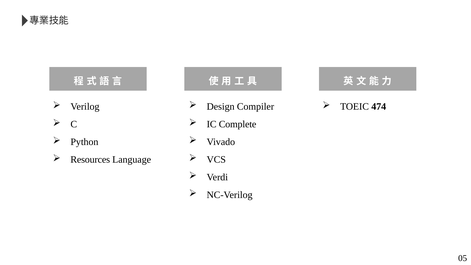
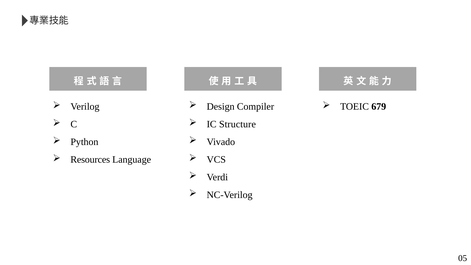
474: 474 -> 679
Complete: Complete -> Structure
